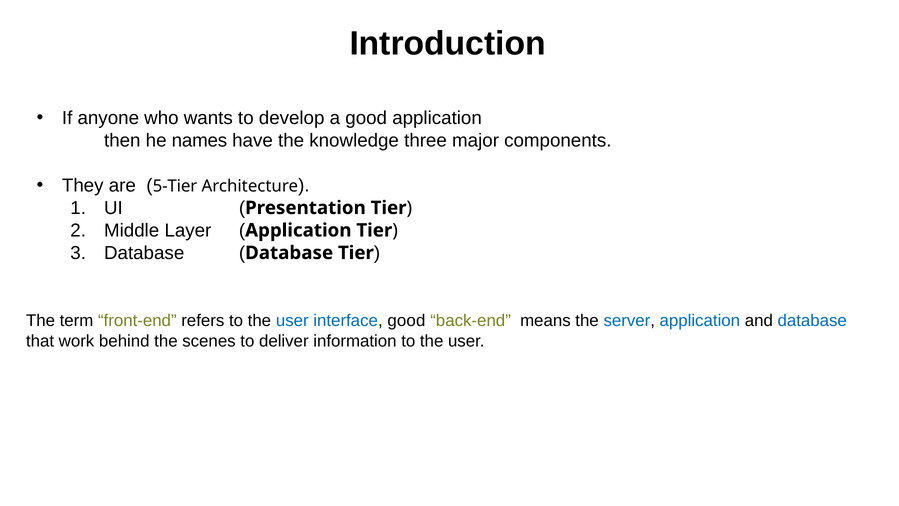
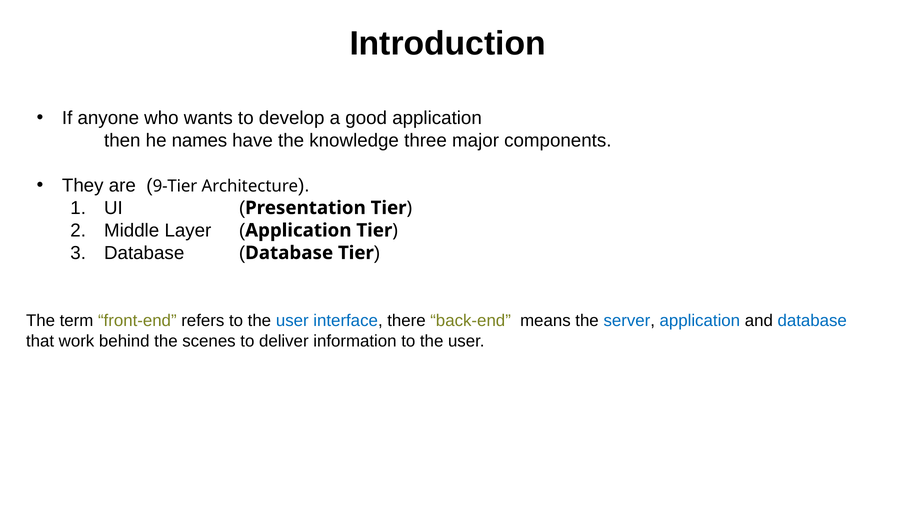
5-Tier: 5-Tier -> 9-Tier
interface good: good -> there
